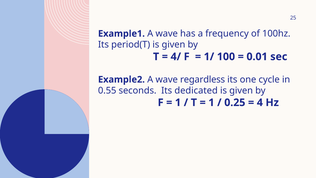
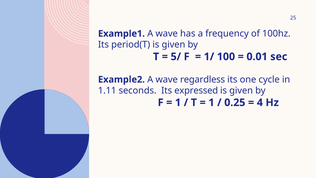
4/: 4/ -> 5/
0.55: 0.55 -> 1.11
dedicated: dedicated -> expressed
